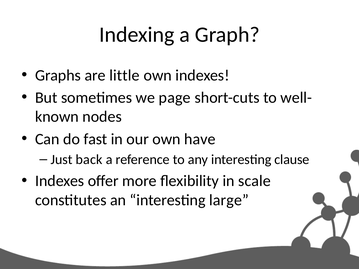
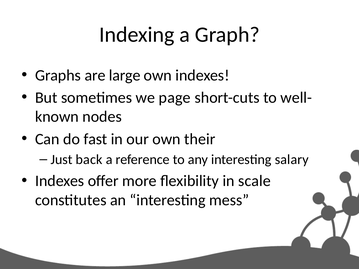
little: little -> large
have: have -> their
clause: clause -> salary
large: large -> mess
